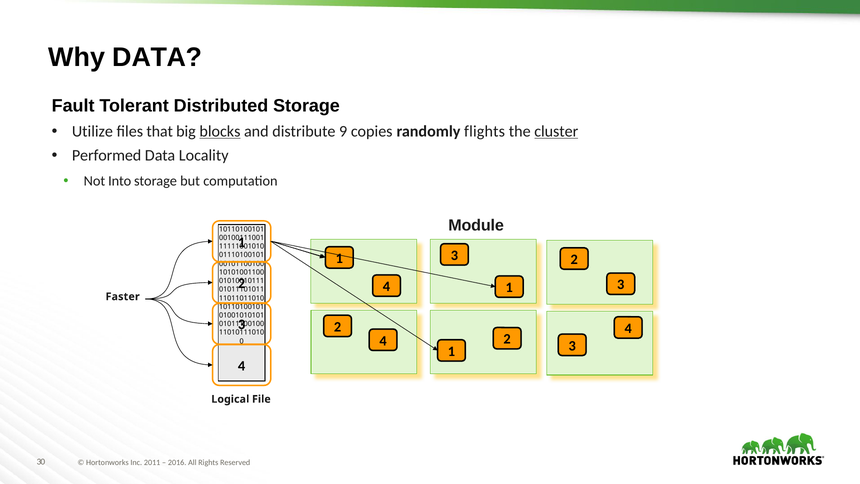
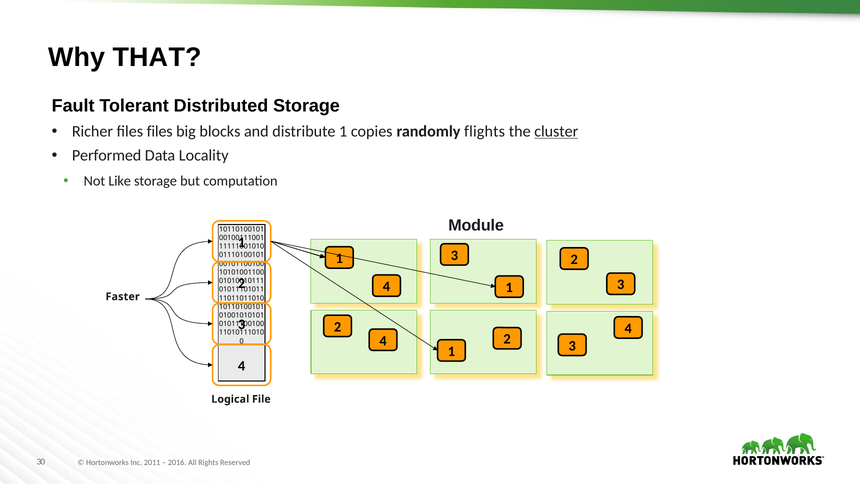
Why DATA: DATA -> THAT
Utilize: Utilize -> Richer
files that: that -> files
blocks underline: present -> none
distribute 9: 9 -> 1
Into: Into -> Like
